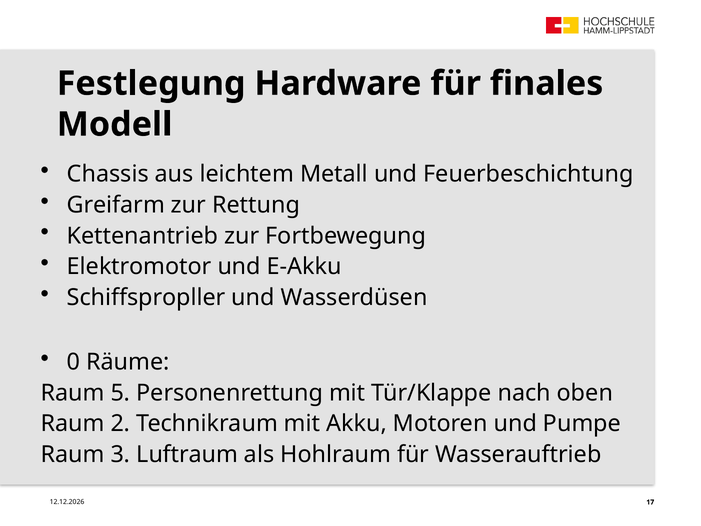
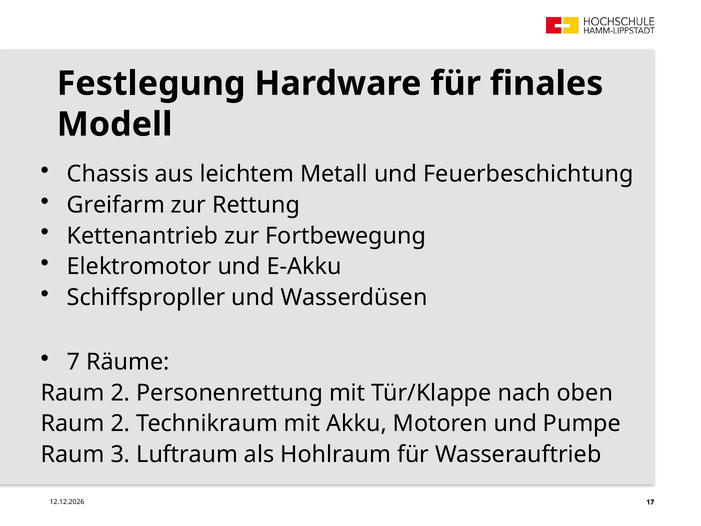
0: 0 -> 7
5 at (120, 393): 5 -> 2
